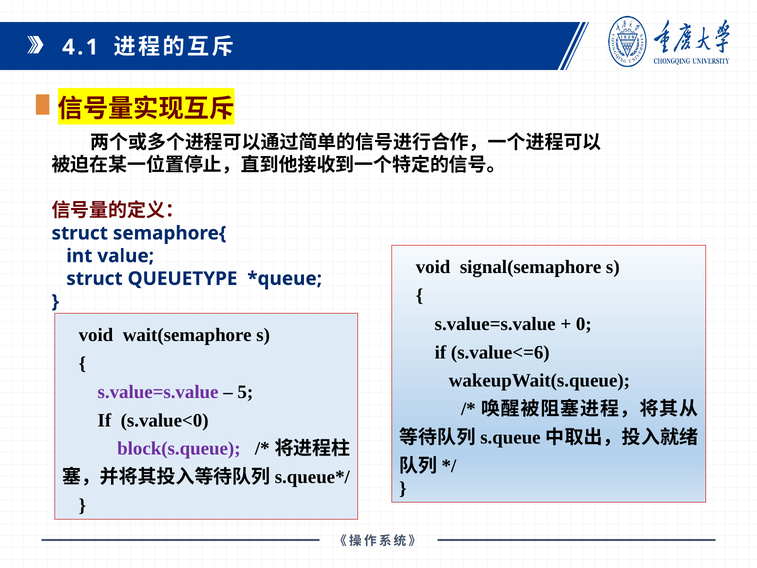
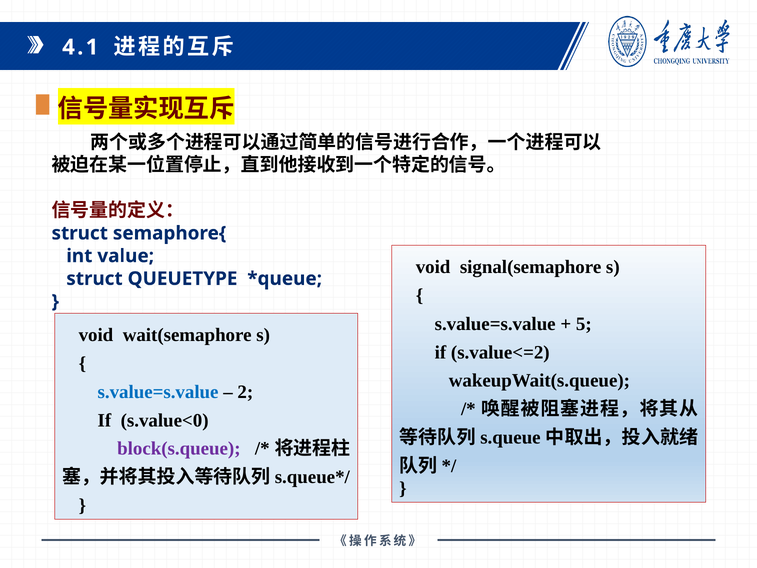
0: 0 -> 5
s.value<=6: s.value<=6 -> s.value<=2
s.value=s.value at (158, 392) colour: purple -> blue
5: 5 -> 2
